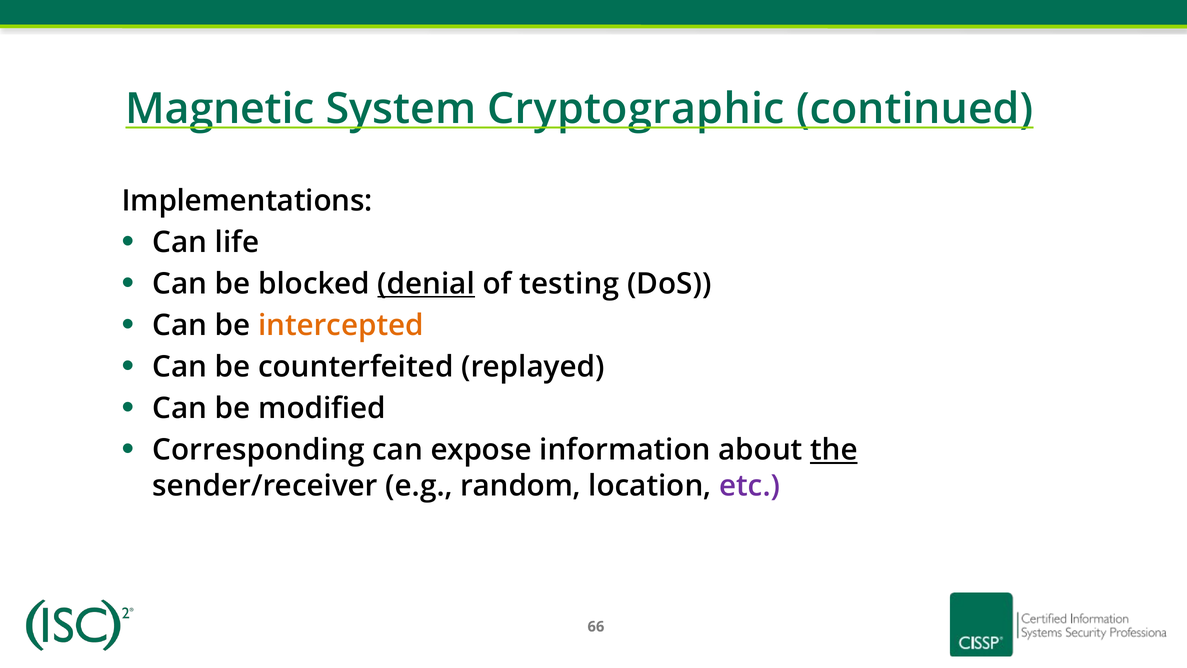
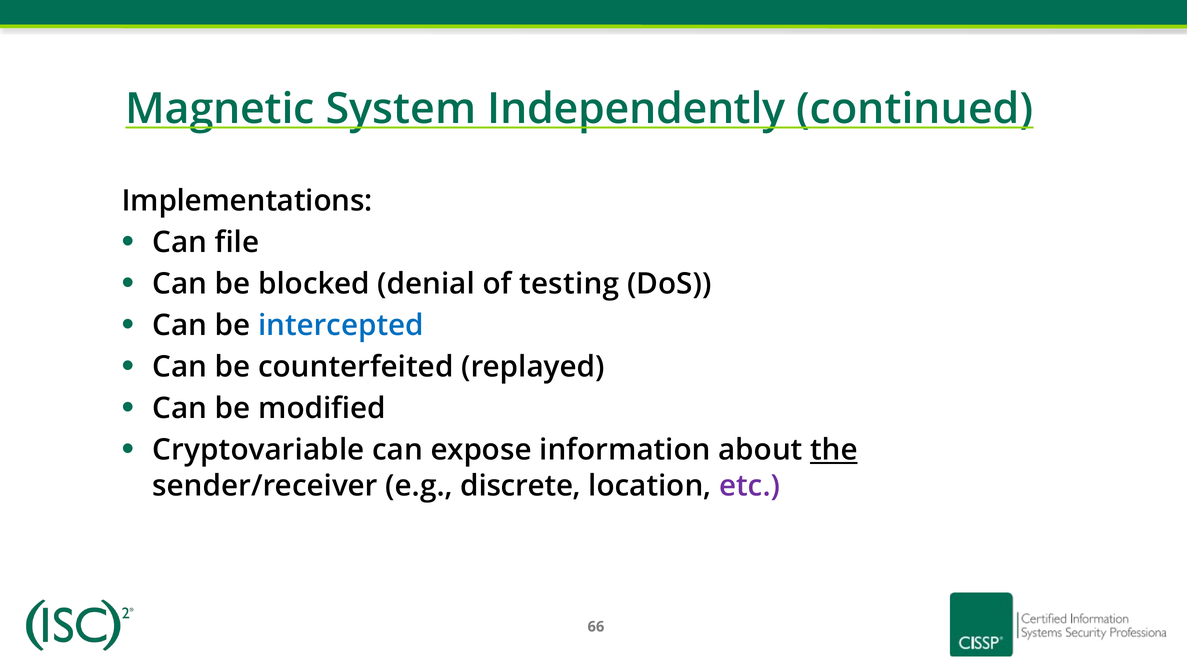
Cryptographic: Cryptographic -> Independently
life: life -> file
denial underline: present -> none
intercepted colour: orange -> blue
Corresponding: Corresponding -> Cryptovariable
random: random -> discrete
